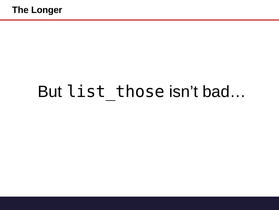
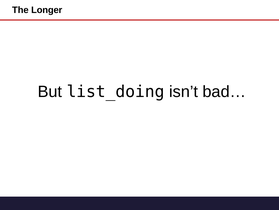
list_those: list_those -> list_doing
